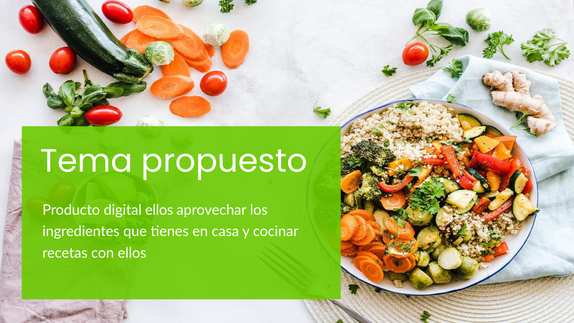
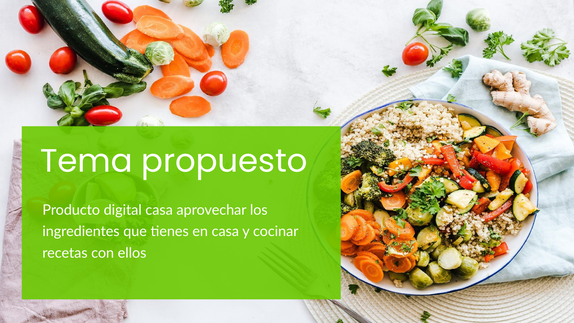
digital ellos: ellos -> casa
